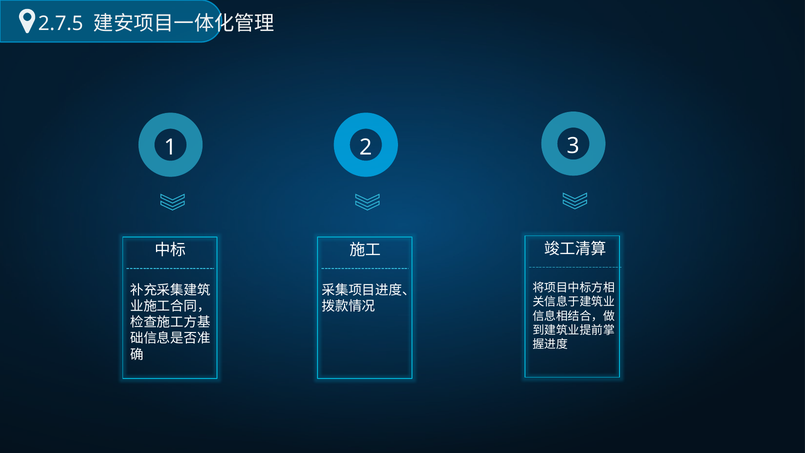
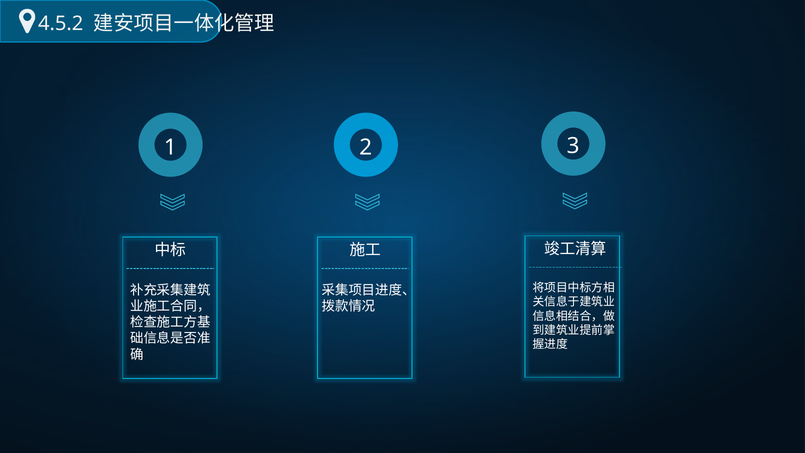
2.7.5: 2.7.5 -> 4.5.2
